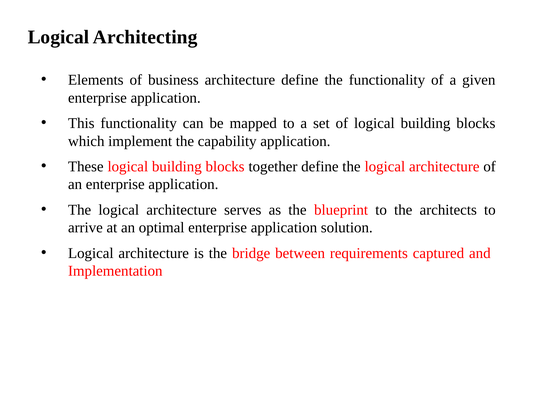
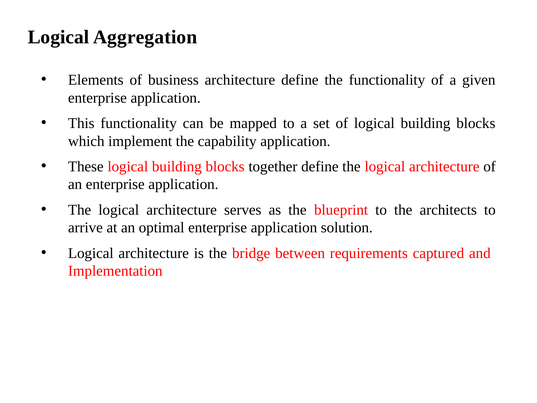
Architecting: Architecting -> Aggregation
